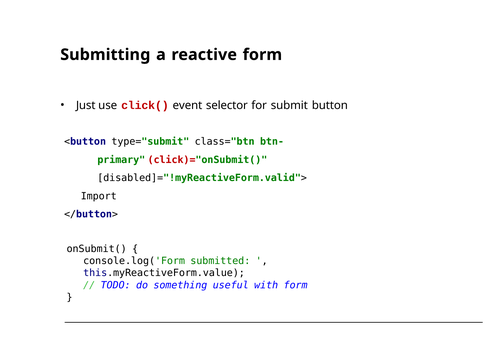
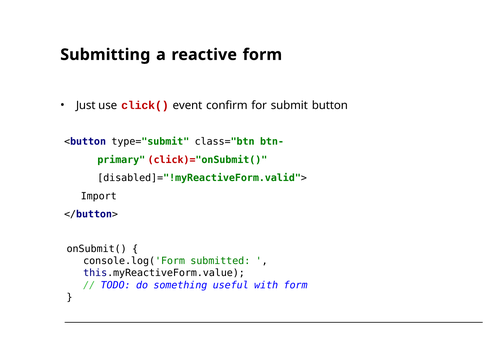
selector: selector -> confirm
